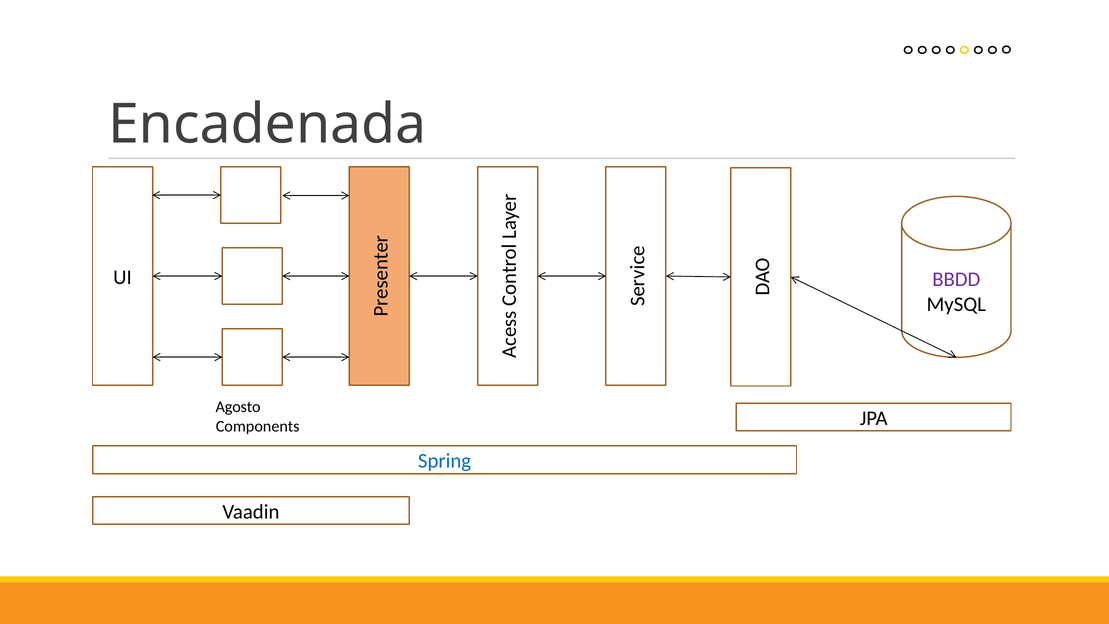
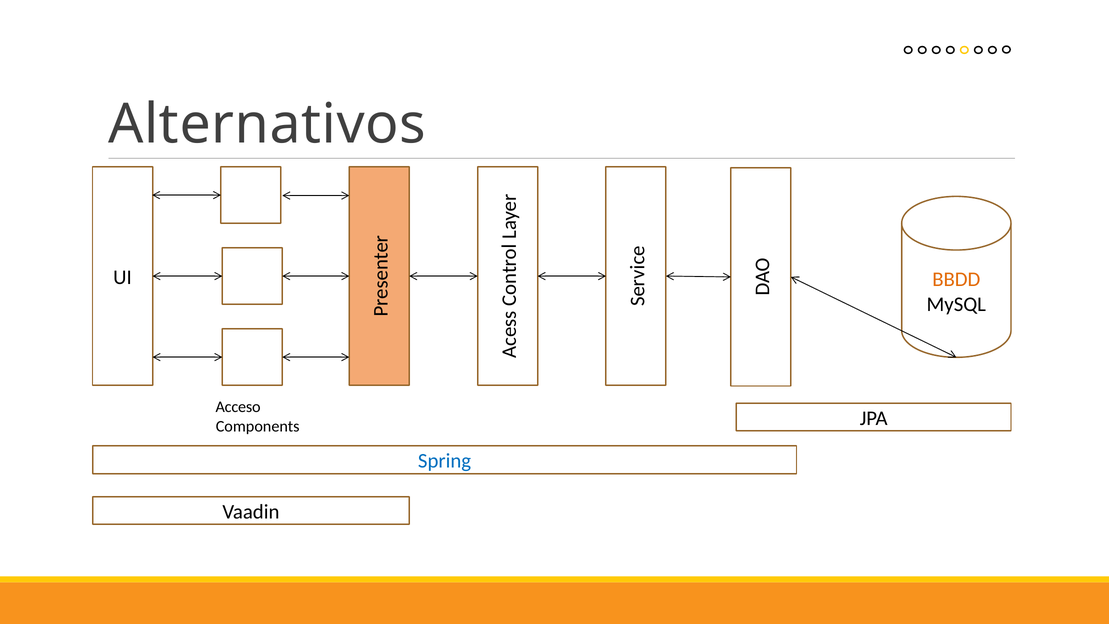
Encadenada: Encadenada -> Alternativos
BBDD colour: purple -> orange
Agosto: Agosto -> Acceso
